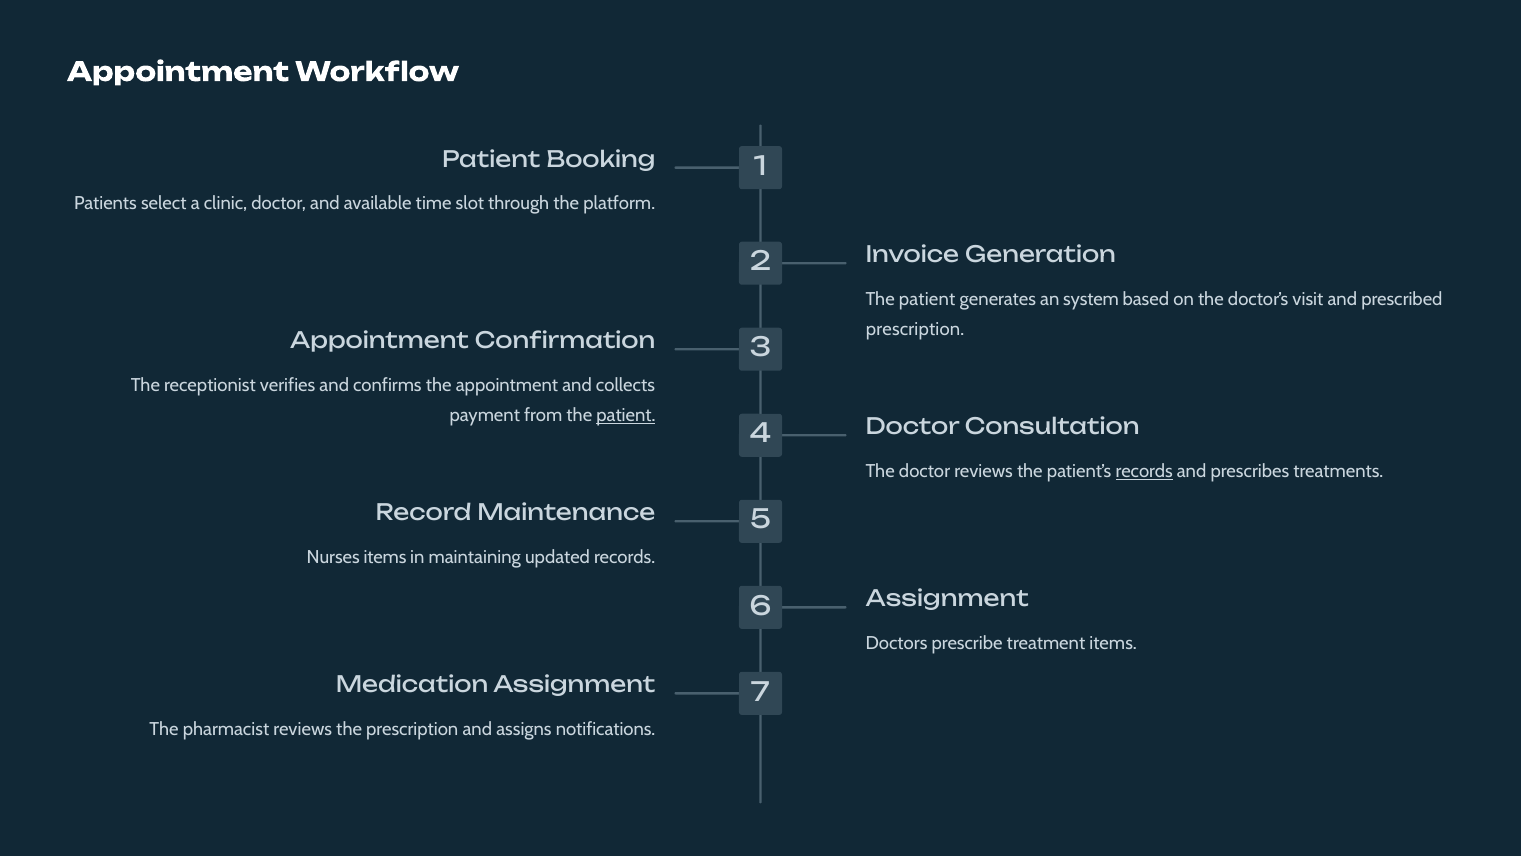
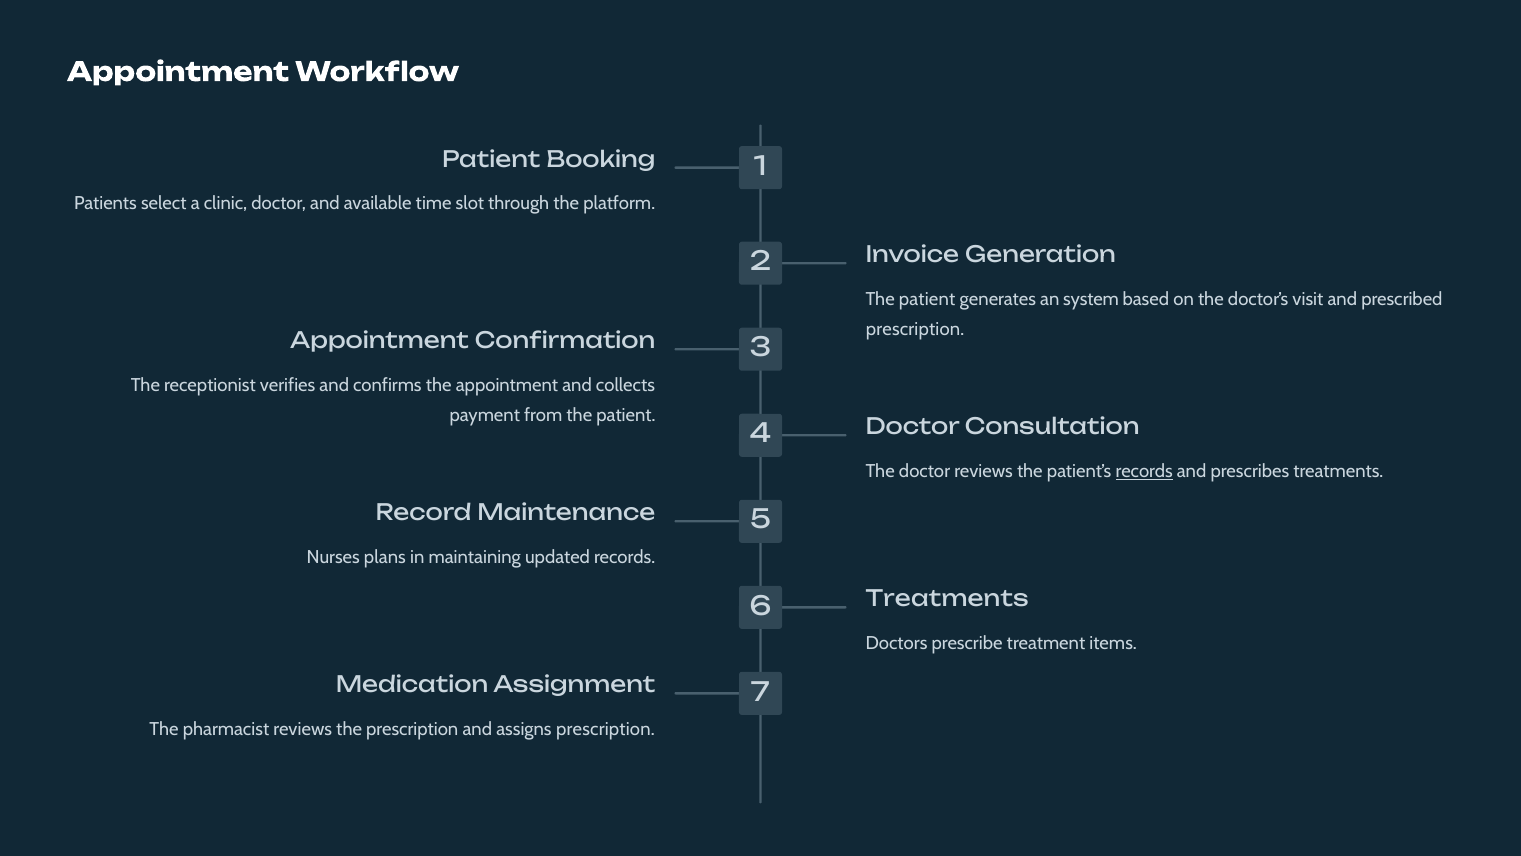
patient at (626, 416) underline: present -> none
Nurses items: items -> plans
6 Assignment: Assignment -> Treatments
assigns notifications: notifications -> prescription
